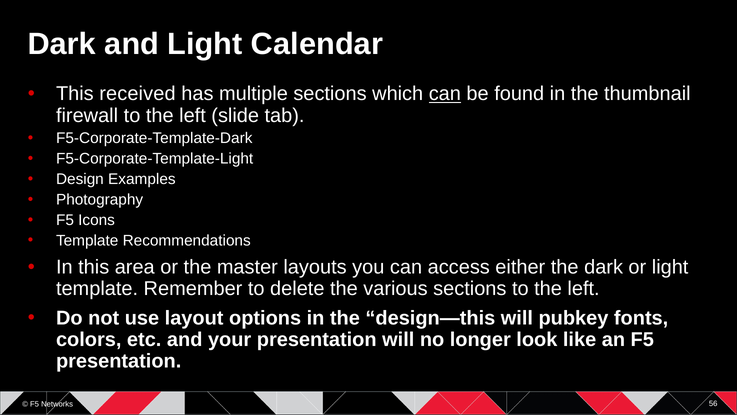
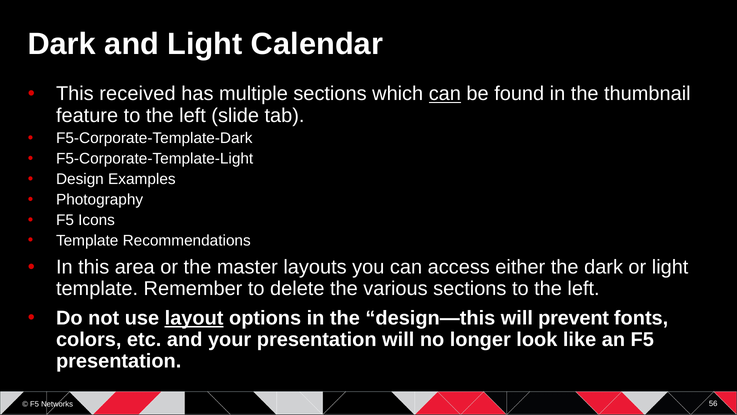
firewall: firewall -> feature
layout underline: none -> present
pubkey: pubkey -> prevent
